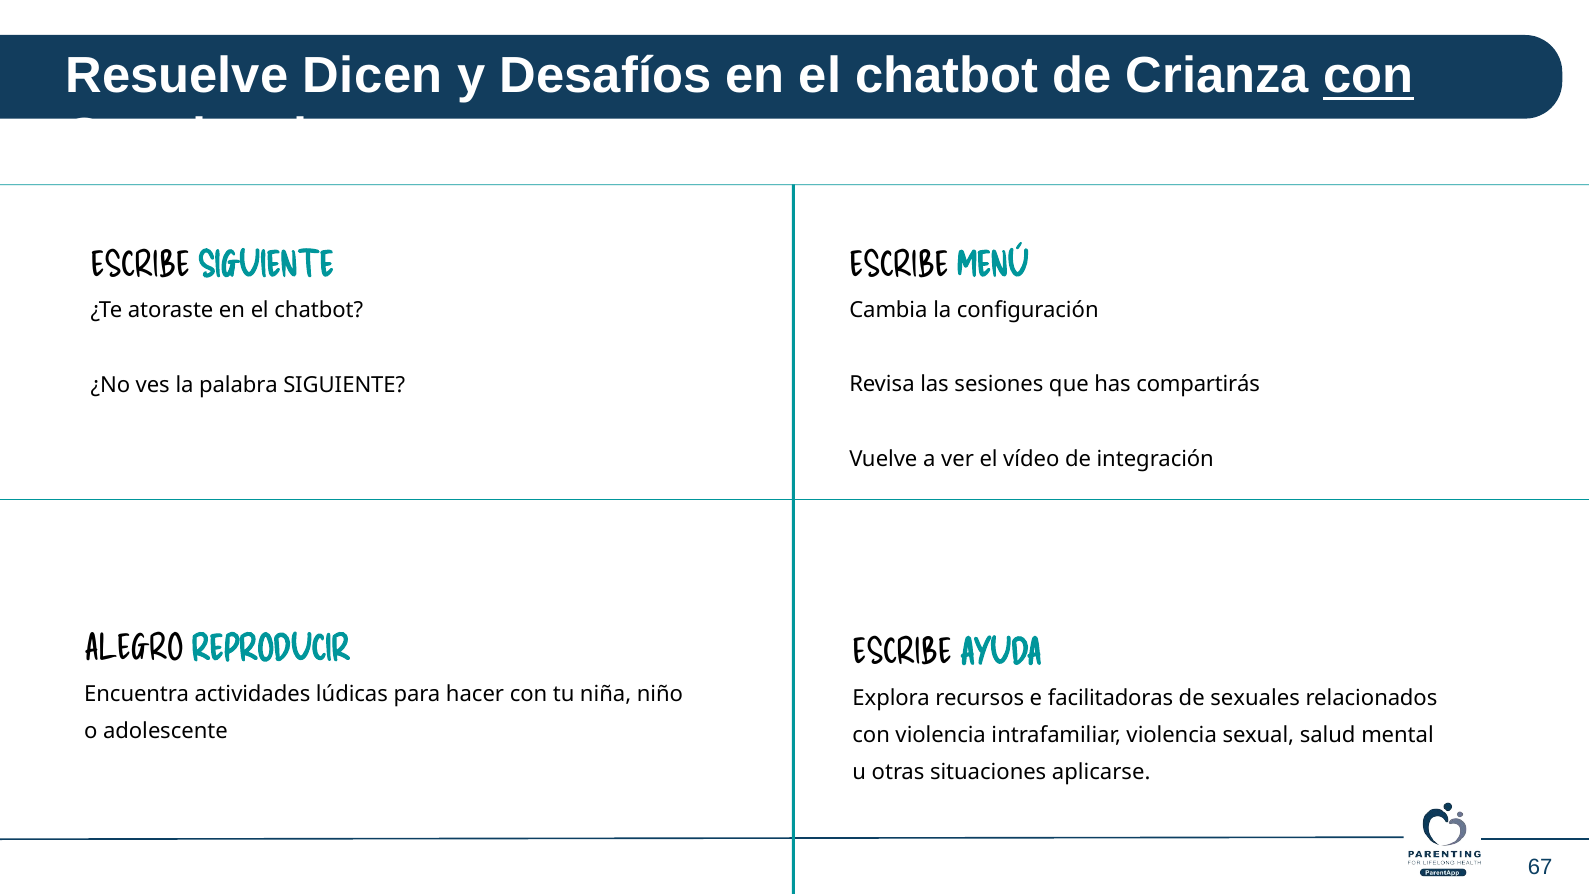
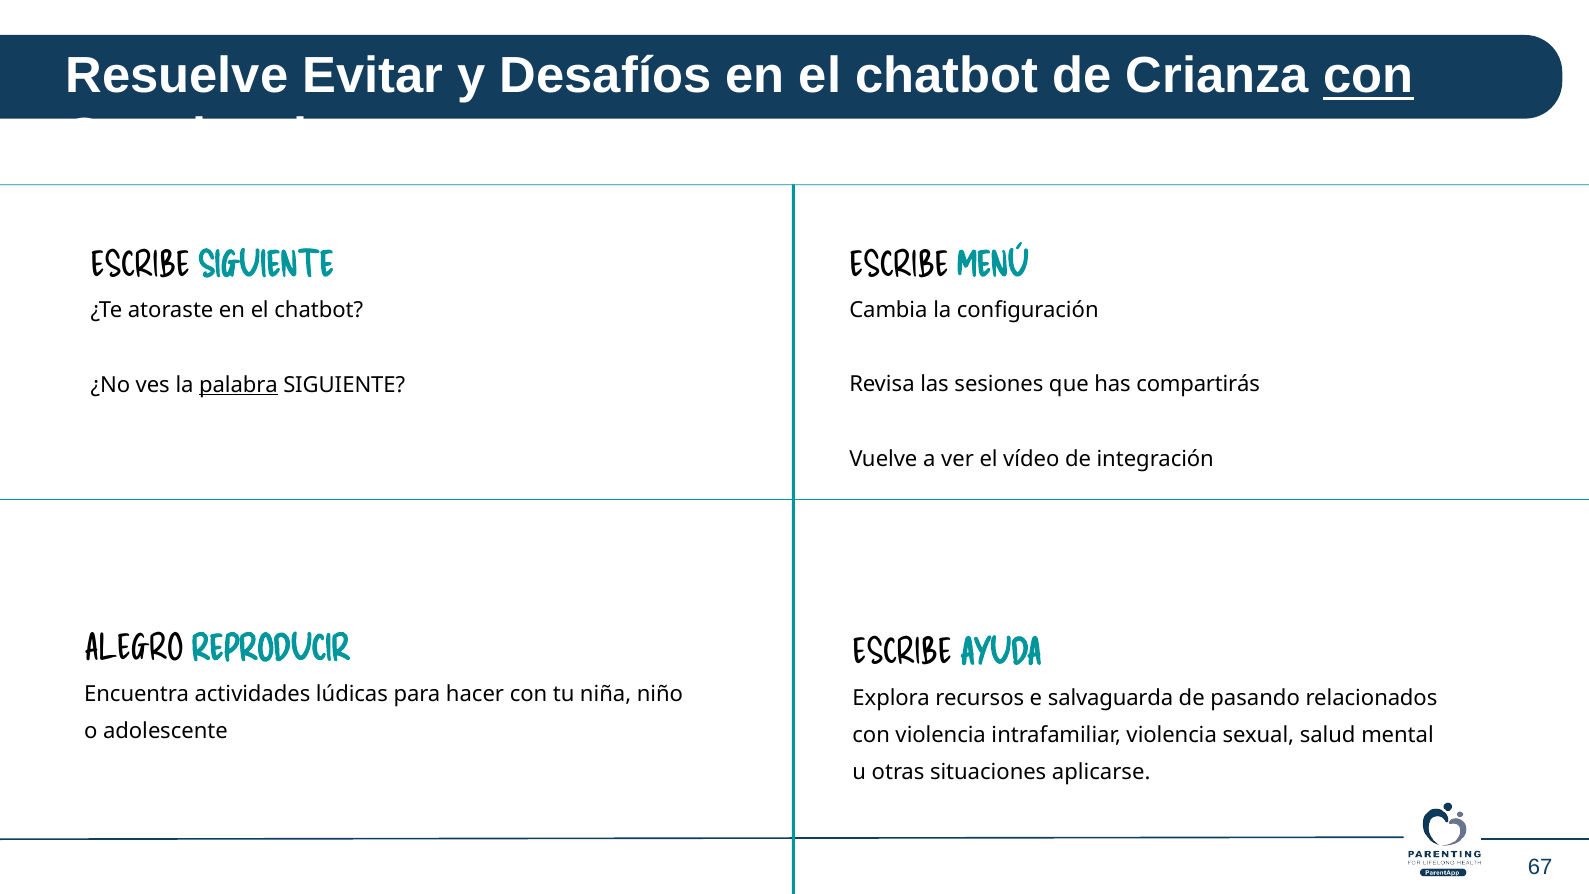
Dicen: Dicen -> Evitar
palabra underline: none -> present
facilitadoras: facilitadoras -> salvaguarda
sexuales: sexuales -> pasando
